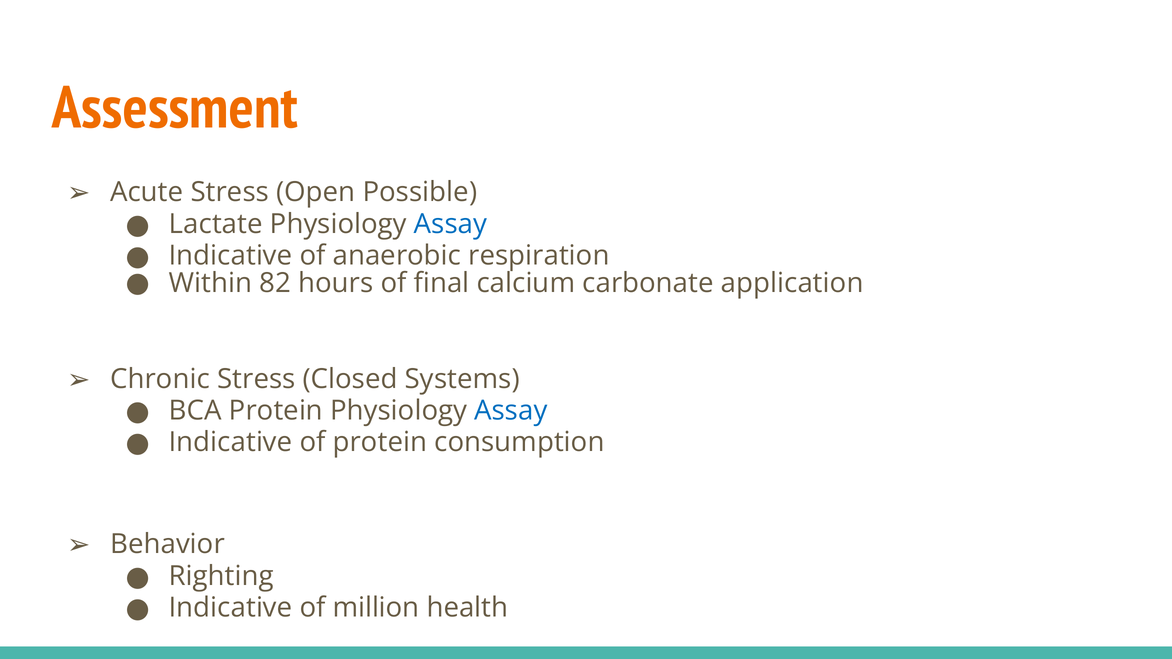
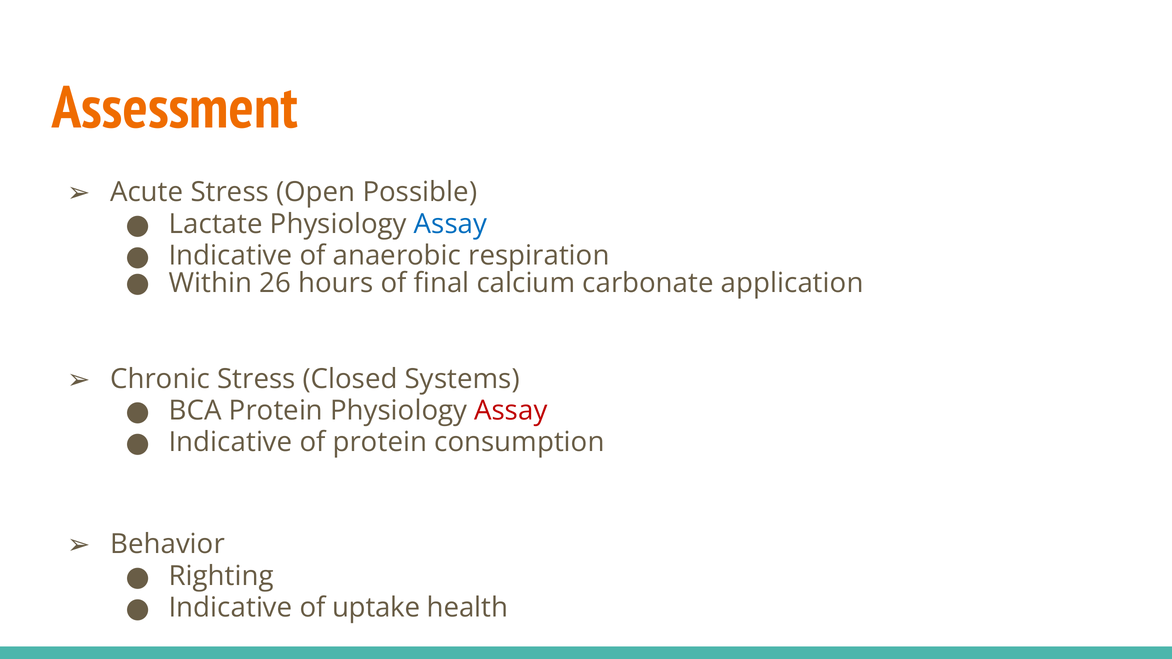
82: 82 -> 26
Assay at (511, 411) colour: blue -> red
million: million -> uptake
